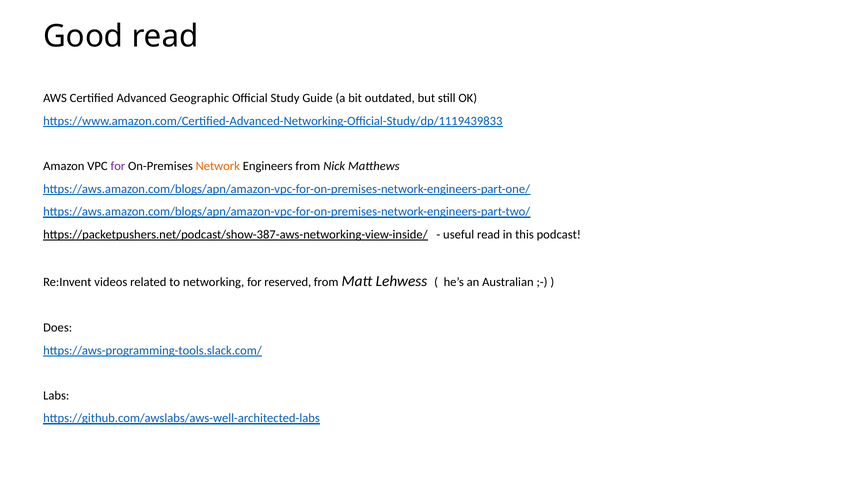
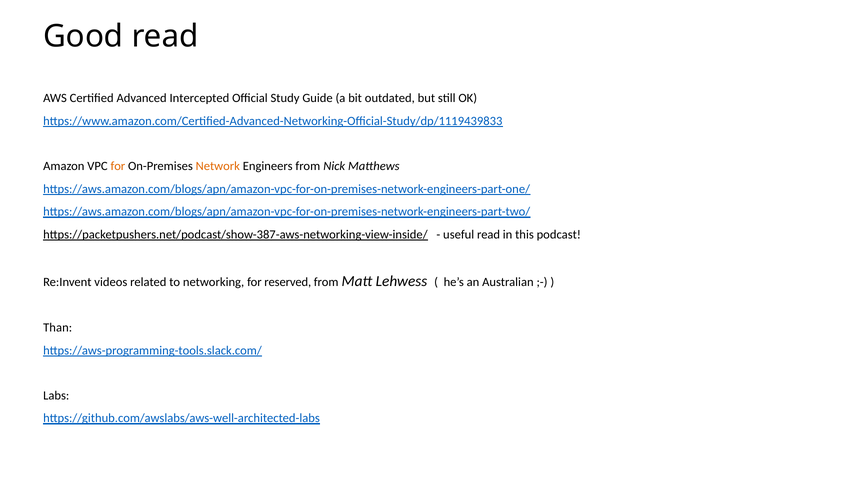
Geographic: Geographic -> Intercepted
for at (118, 166) colour: purple -> orange
Does: Does -> Than
